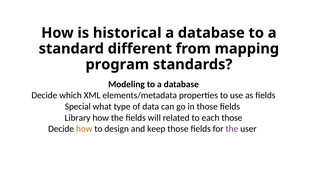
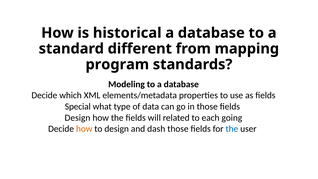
Library at (78, 118): Library -> Design
each those: those -> going
keep: keep -> dash
the at (232, 129) colour: purple -> blue
